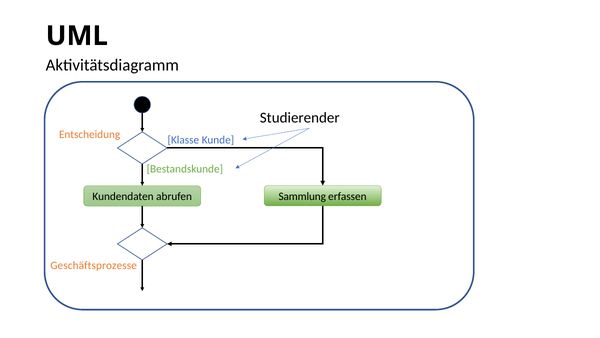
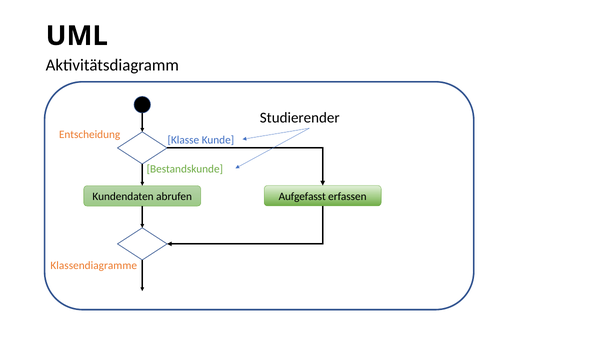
Sammlung: Sammlung -> Aufgefasst
Geschäftsprozesse: Geschäftsprozesse -> Klassendiagramme
